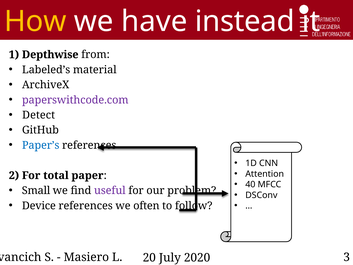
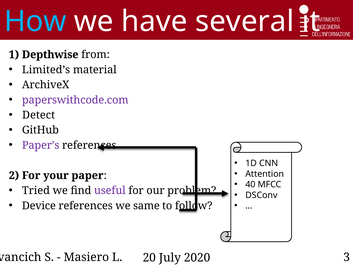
How colour: yellow -> light blue
instead: instead -> several
Labeled’s: Labeled’s -> Limited’s
Paper’s colour: blue -> purple
total: total -> your
Small: Small -> Tried
often: often -> same
